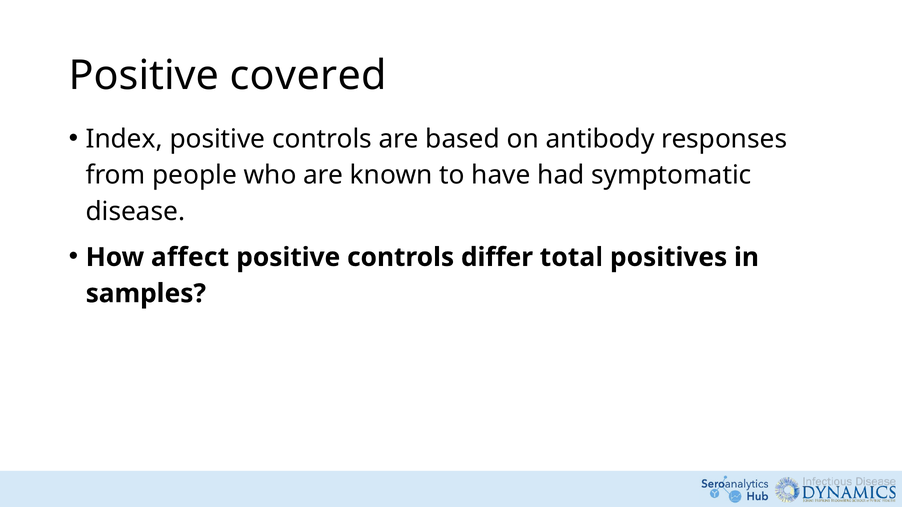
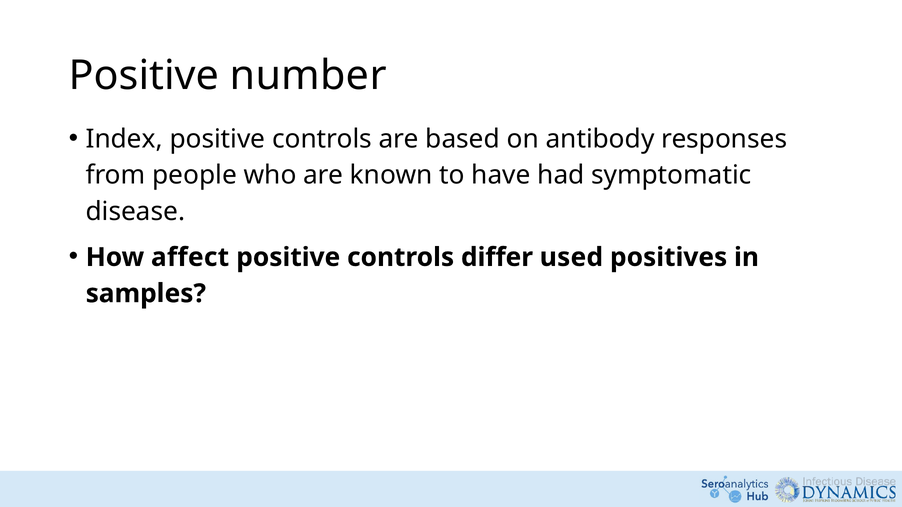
covered: covered -> number
total: total -> used
